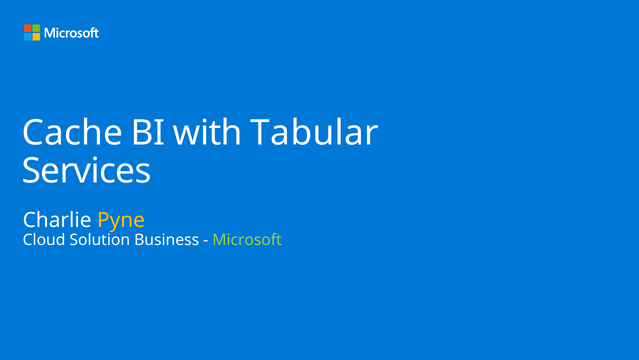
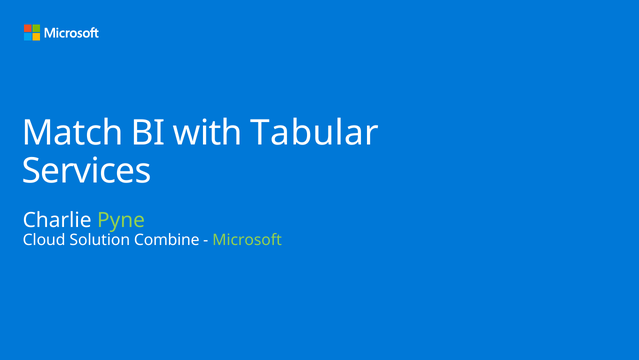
Cache: Cache -> Match
Pyne colour: yellow -> light green
Business: Business -> Combine
